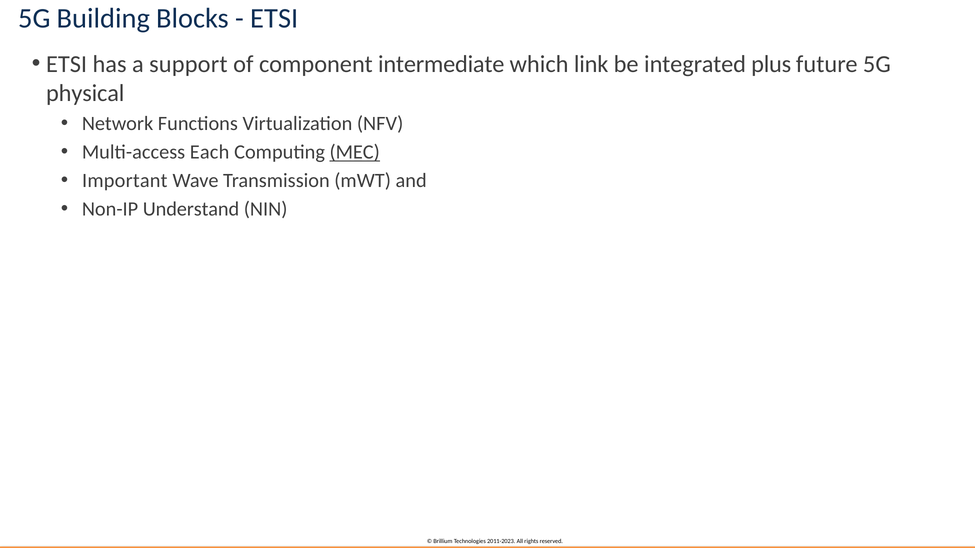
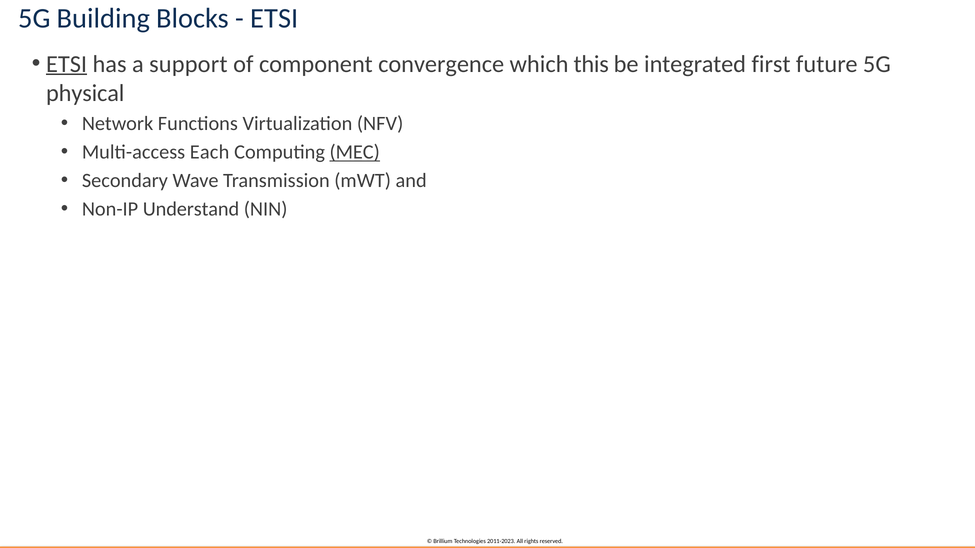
ETSI at (67, 64) underline: none -> present
intermediate: intermediate -> convergence
link: link -> this
plus: plus -> first
Important: Important -> Secondary
